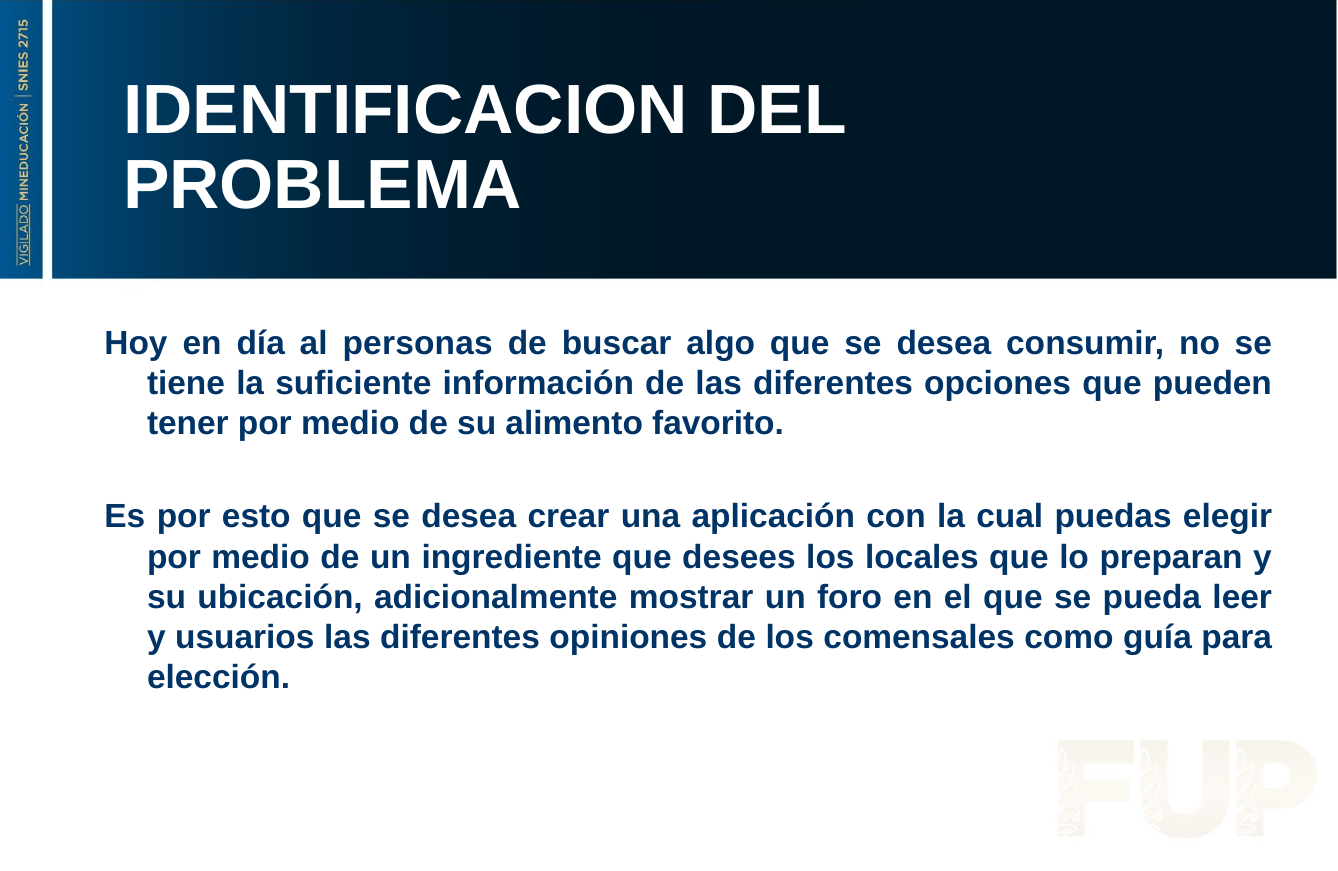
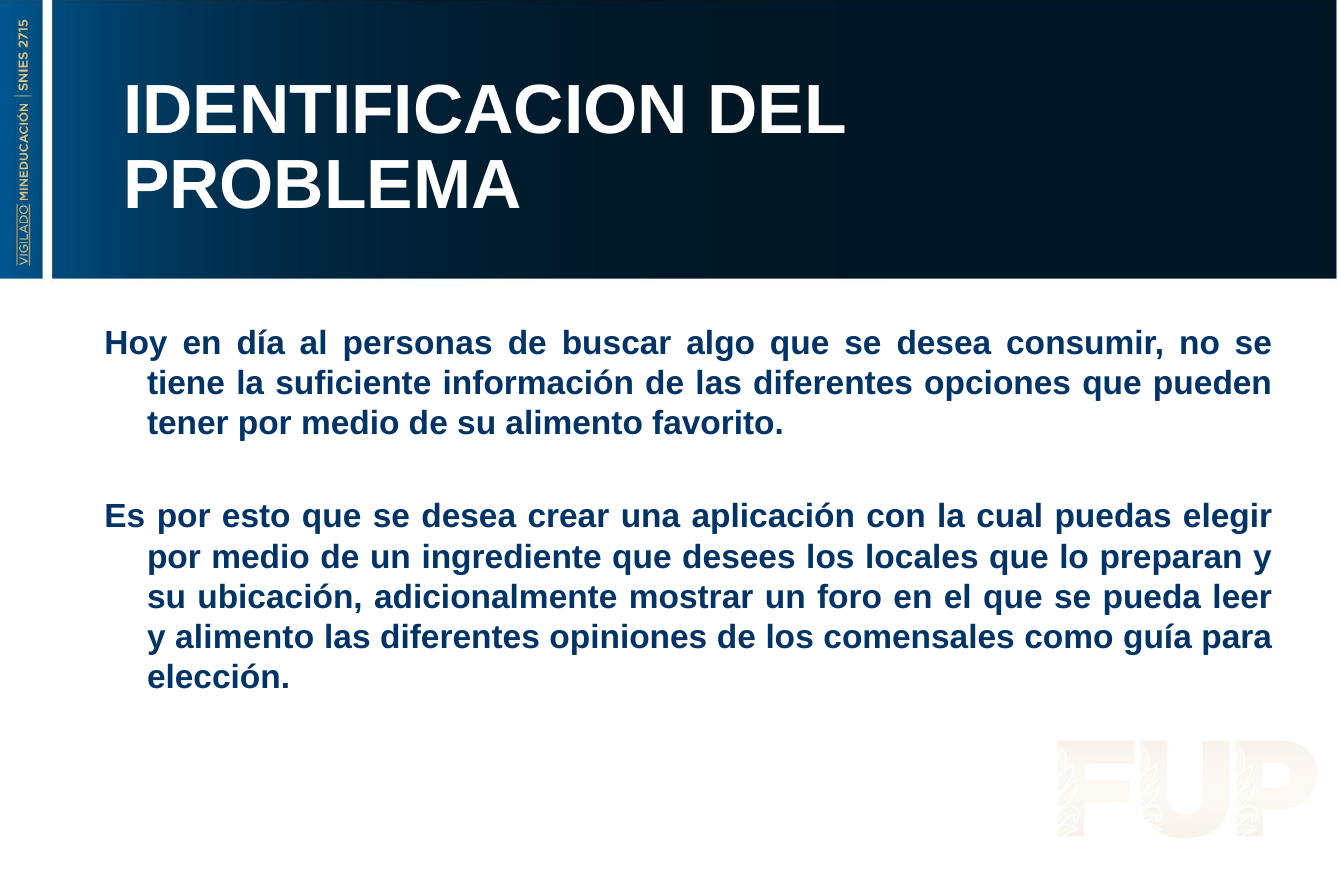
y usuarios: usuarios -> alimento
